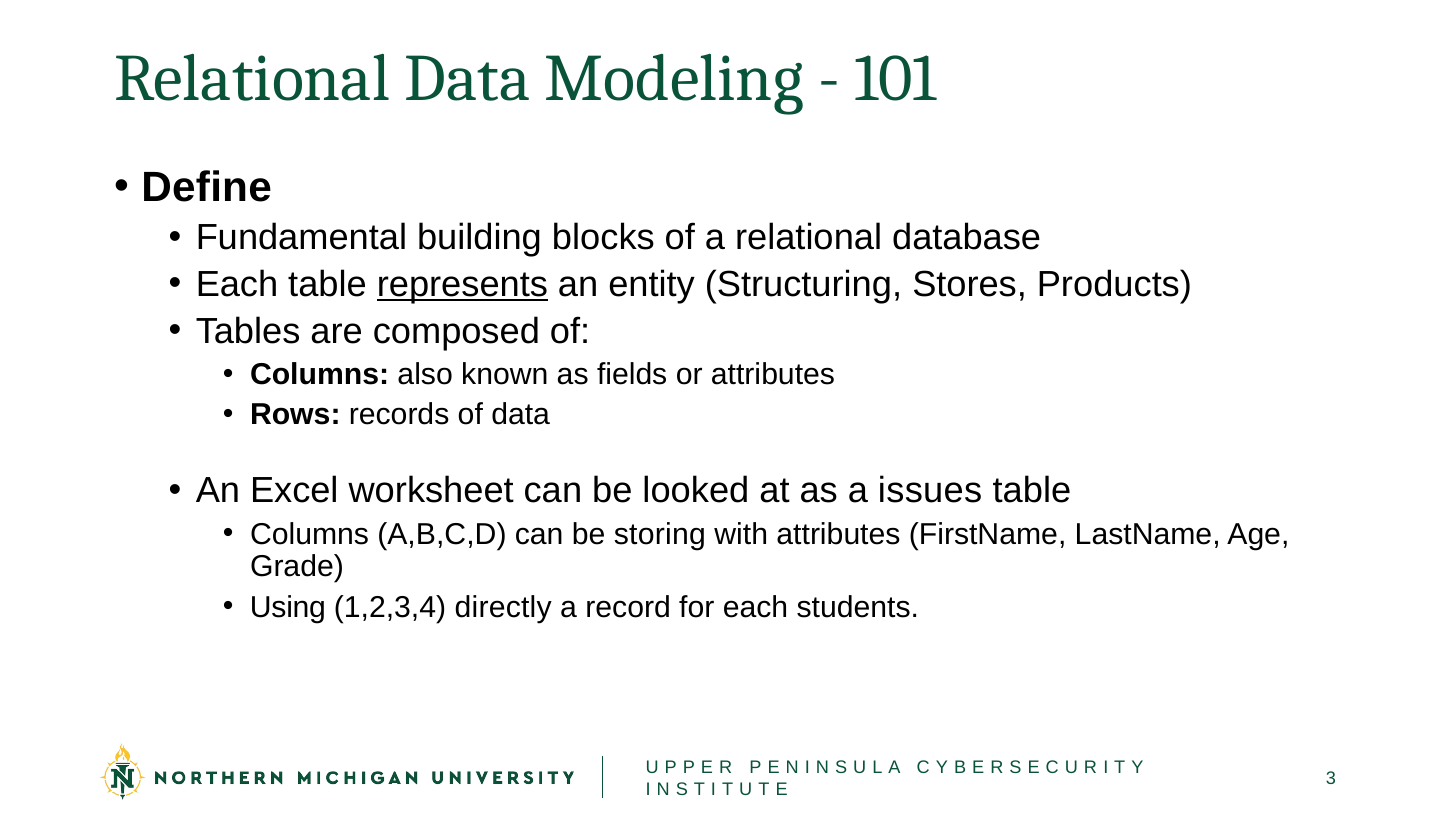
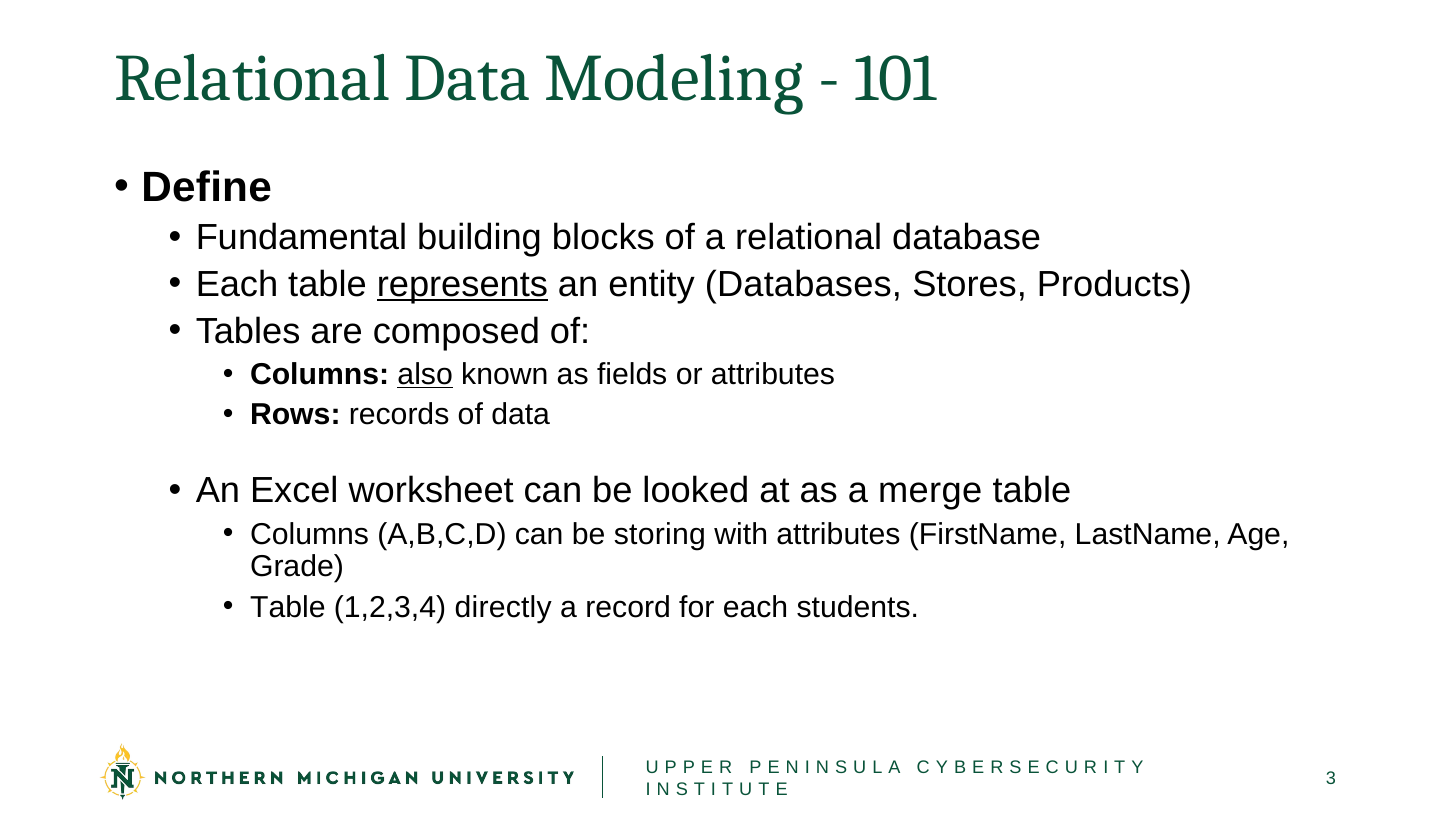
Structuring: Structuring -> Databases
also underline: none -> present
issues: issues -> merge
Using at (288, 607): Using -> Table
